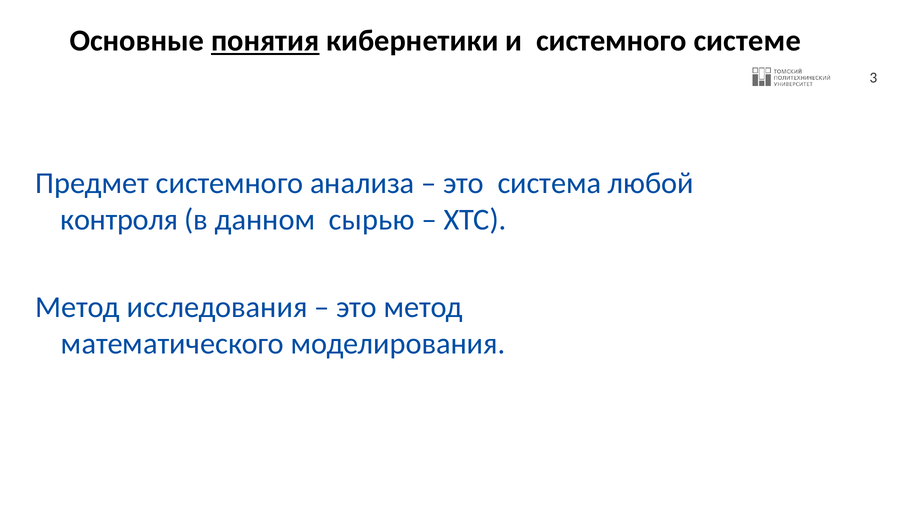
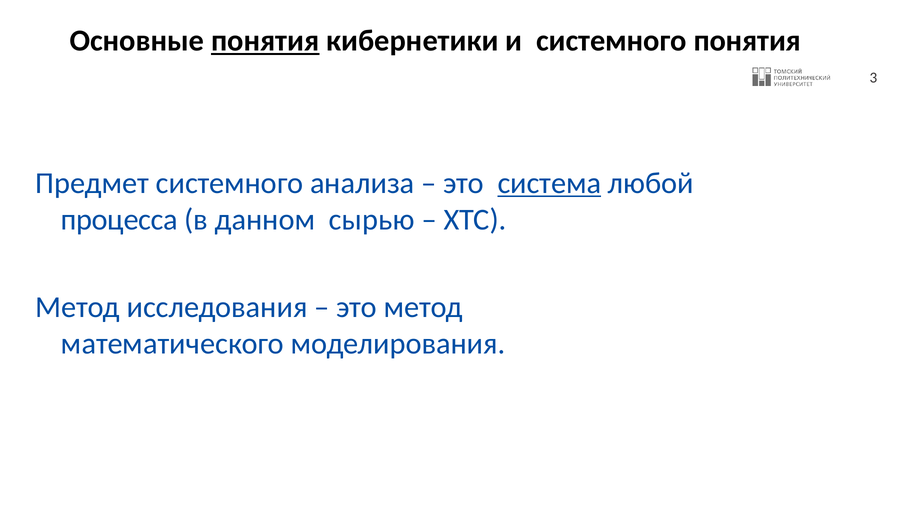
системного системе: системе -> понятия
система underline: none -> present
контроля: контроля -> процесса
